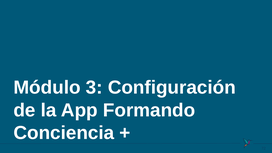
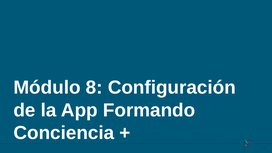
3: 3 -> 8
